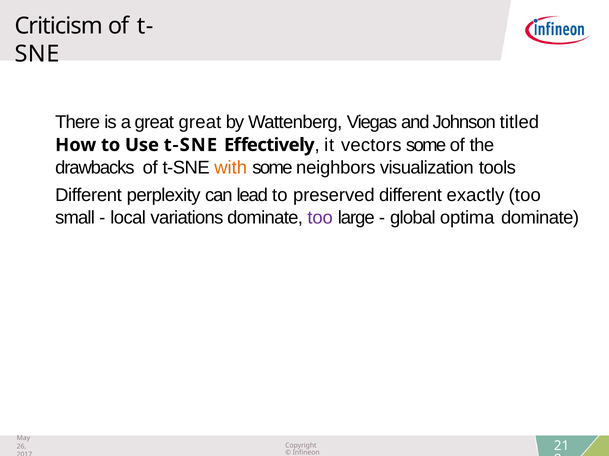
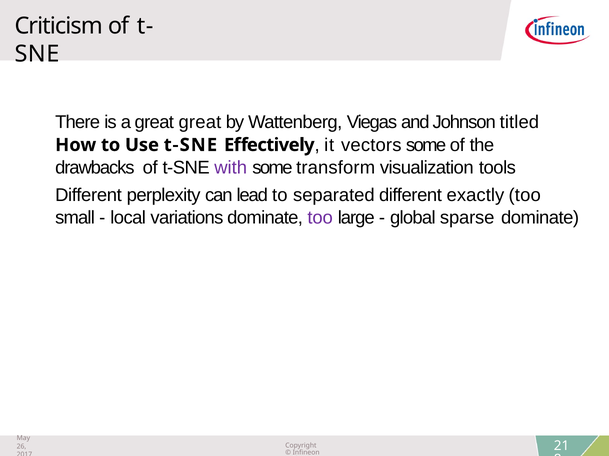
with colour: orange -> purple
neighbors: neighbors -> transform
preserved: preserved -> separated
optima: optima -> sparse
